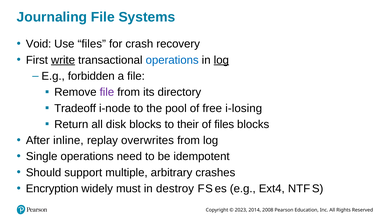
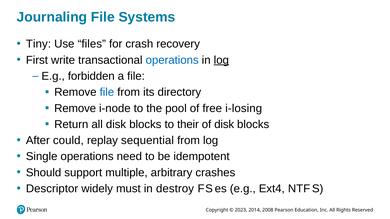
Void: Void -> Tiny
write underline: present -> none
file at (107, 92) colour: purple -> blue
Tradeoff at (75, 108): Tradeoff -> Remove
of files: files -> disk
inline: inline -> could
overwrites: overwrites -> sequential
Encryption: Encryption -> Descriptor
